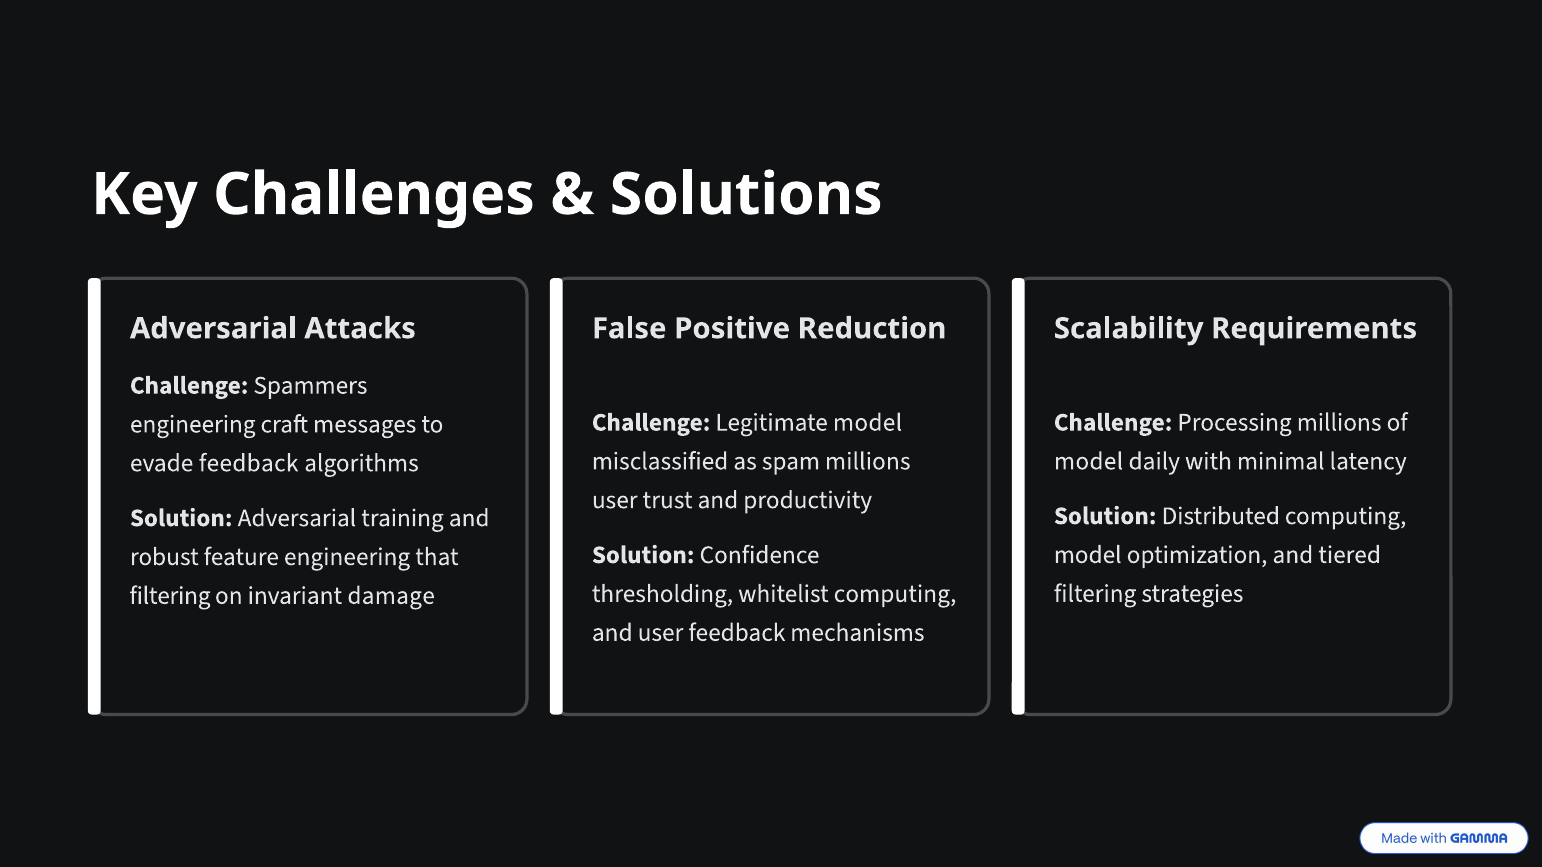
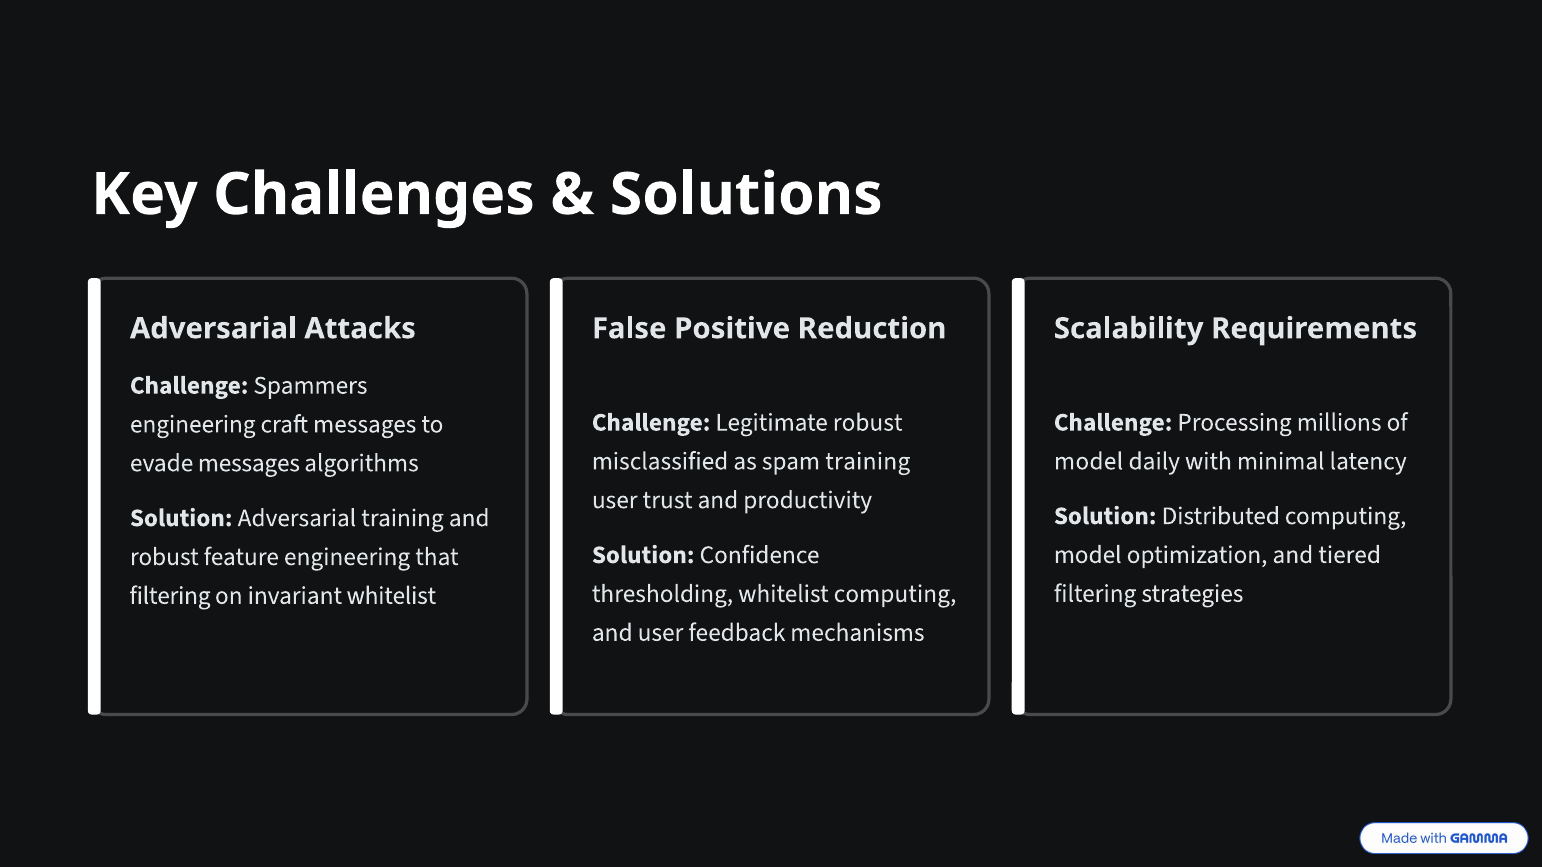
Legitimate model: model -> robust
spam millions: millions -> training
evade feedback: feedback -> messages
invariant damage: damage -> whitelist
